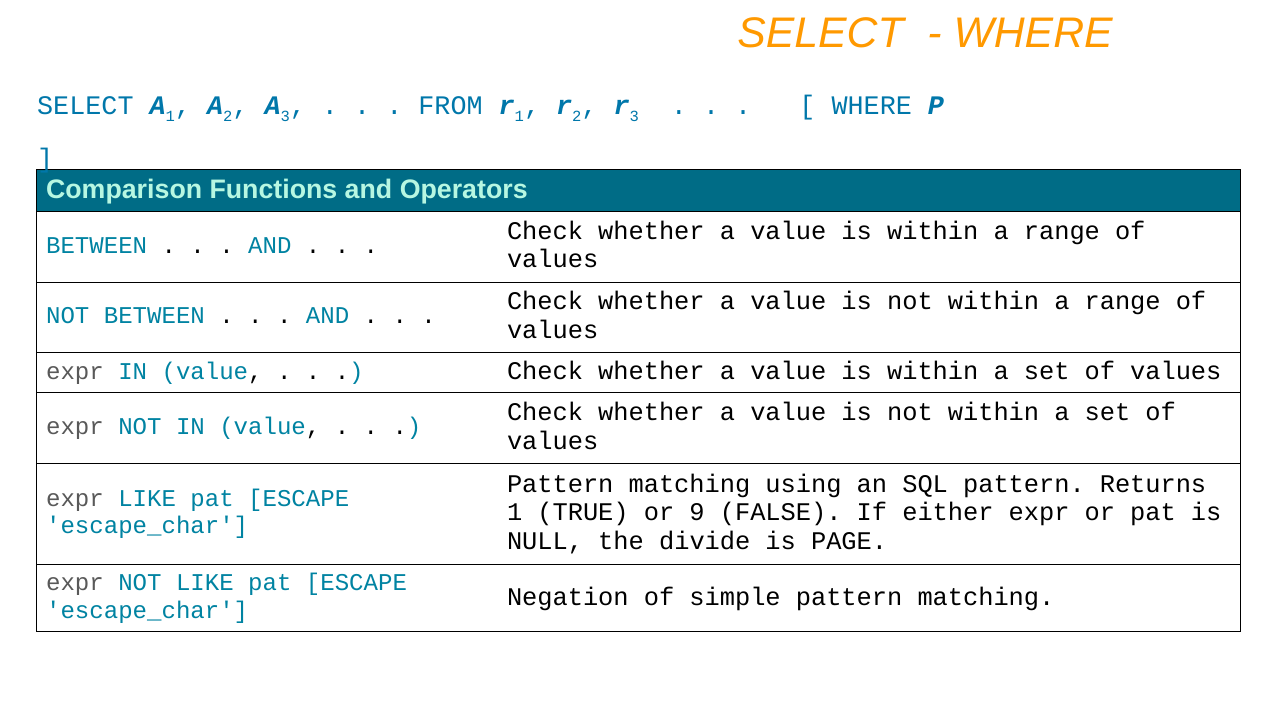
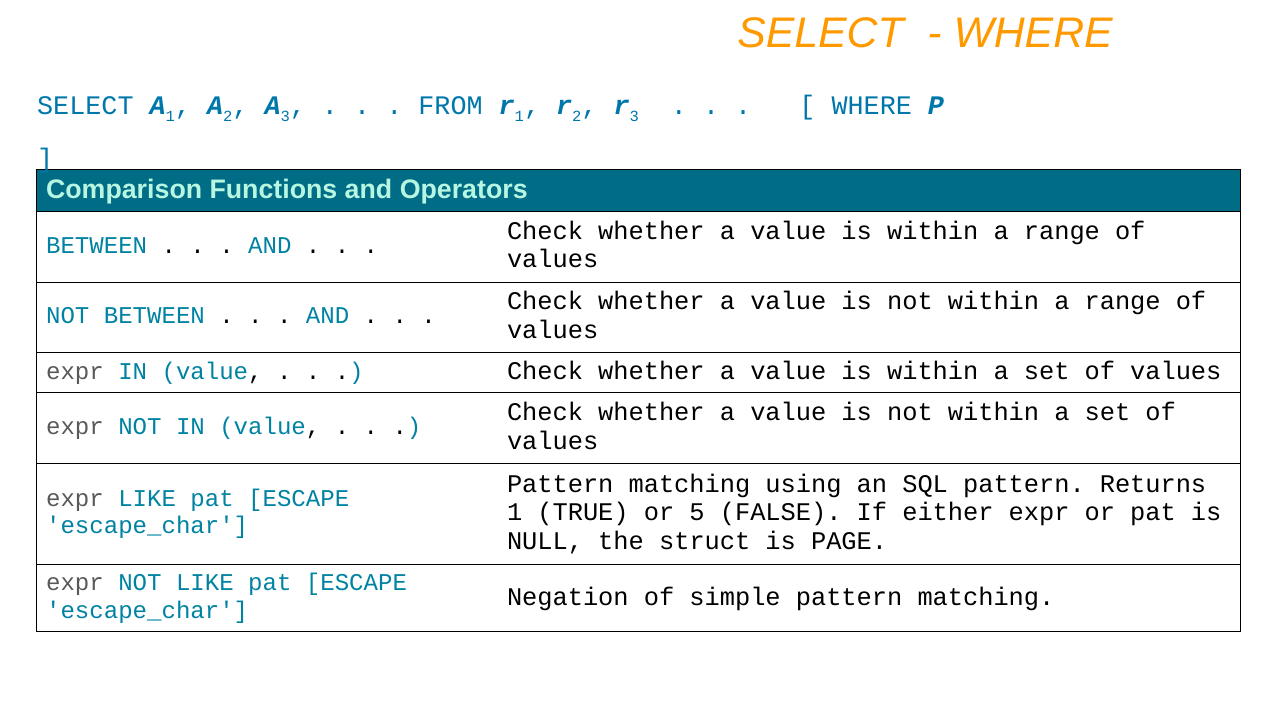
9: 9 -> 5
divide: divide -> struct
